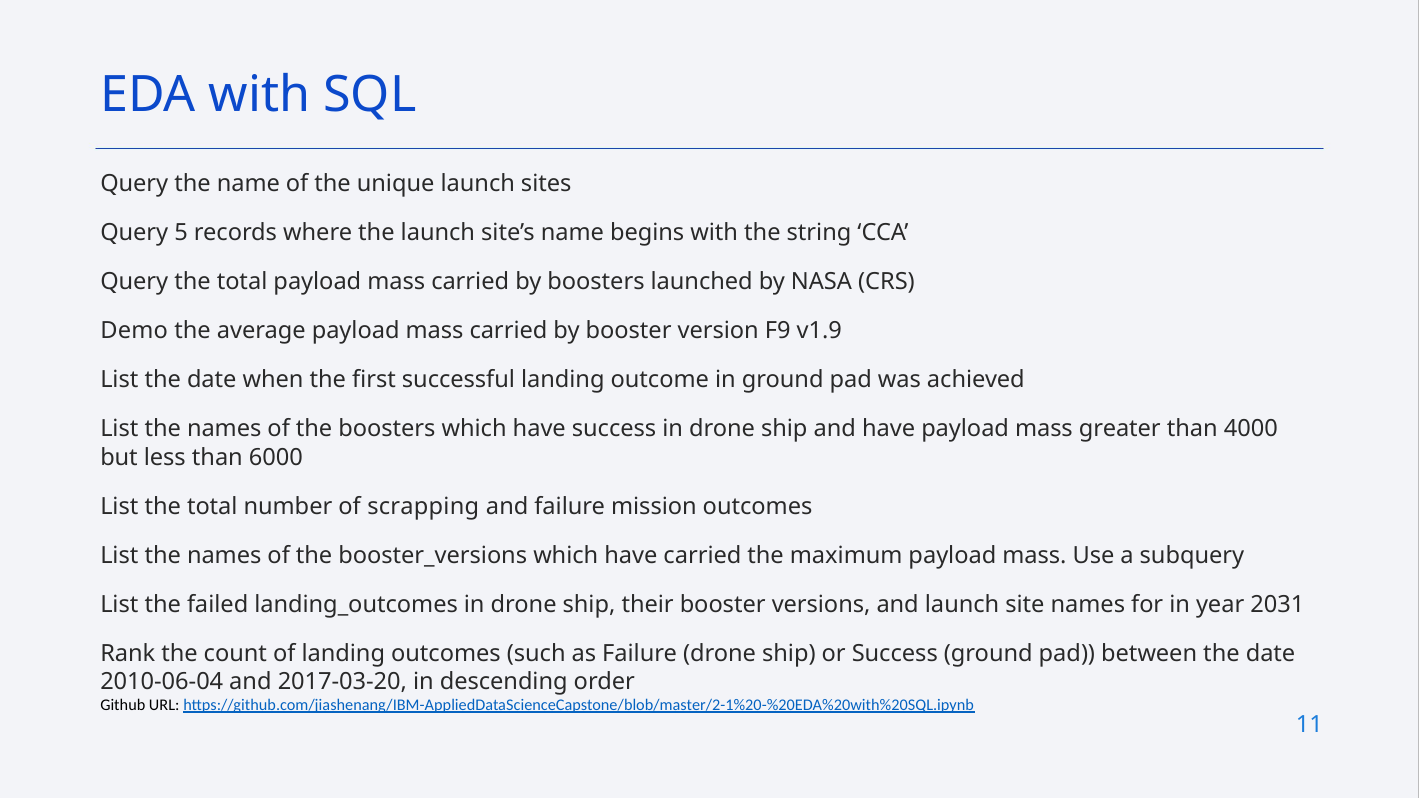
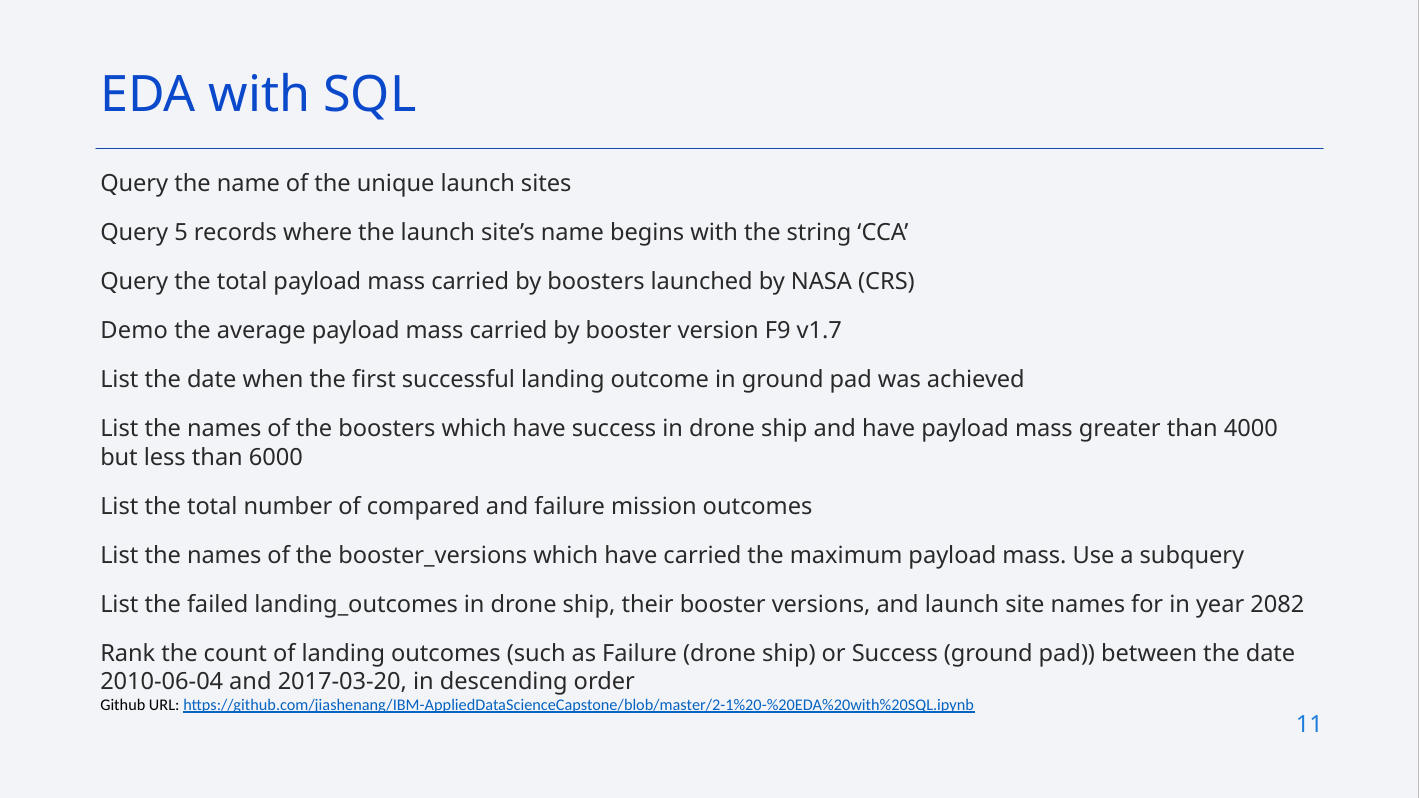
v1.9: v1.9 -> v1.7
scrapping: scrapping -> compared
2031: 2031 -> 2082
